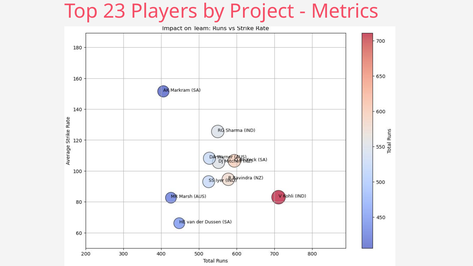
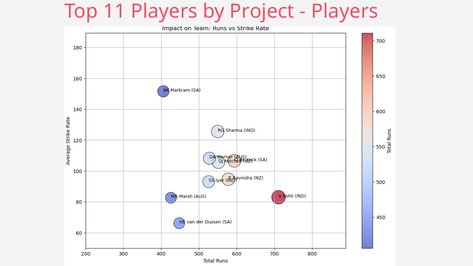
23: 23 -> 11
Metrics at (345, 11): Metrics -> Players
